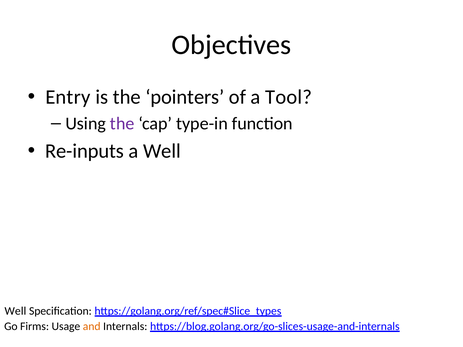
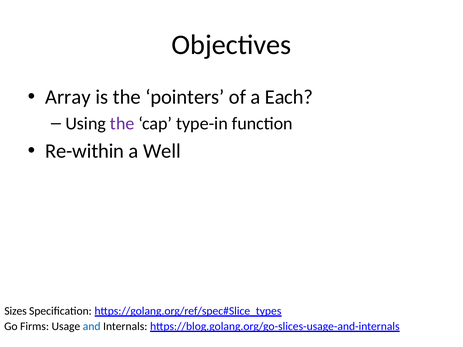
Entry: Entry -> Array
Tool: Tool -> Each
Re-inputs: Re-inputs -> Re-within
Well at (15, 311): Well -> Sizes
and colour: orange -> blue
